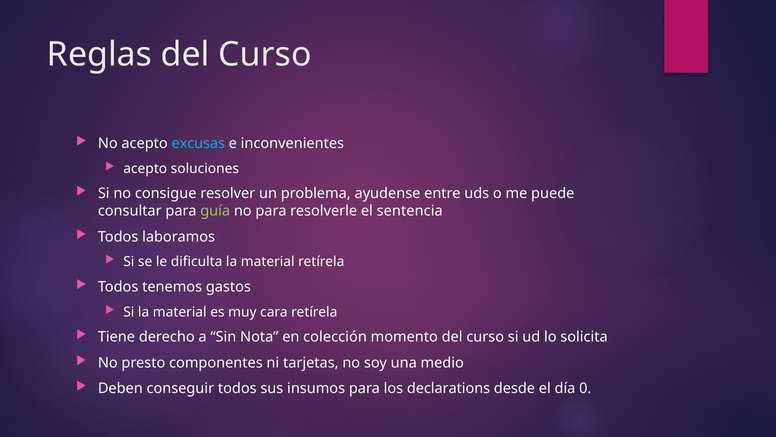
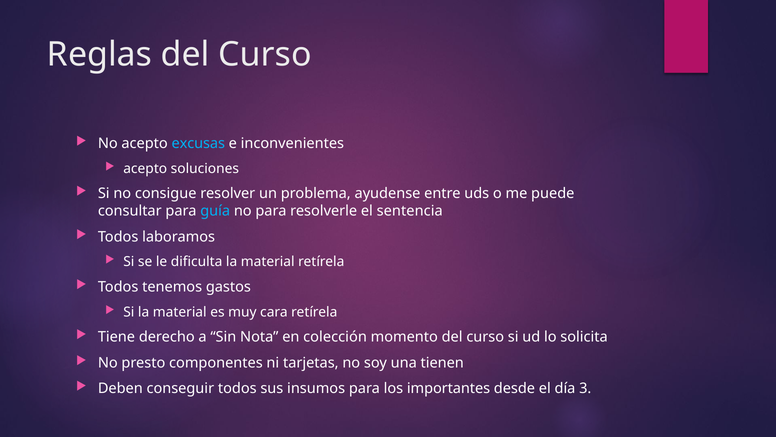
guía colour: light green -> light blue
medio: medio -> tienen
declarations: declarations -> importantes
0: 0 -> 3
